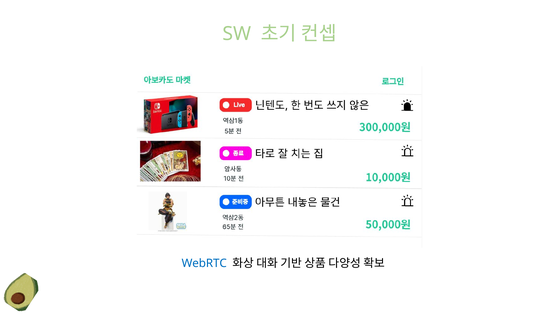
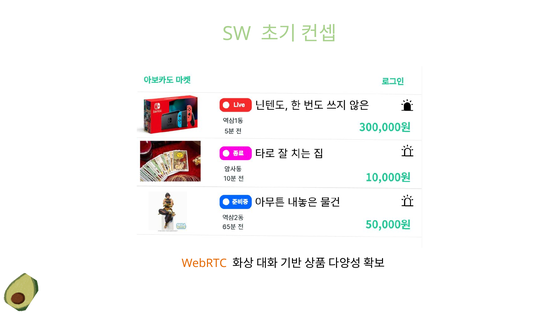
WebRTC colour: blue -> orange
